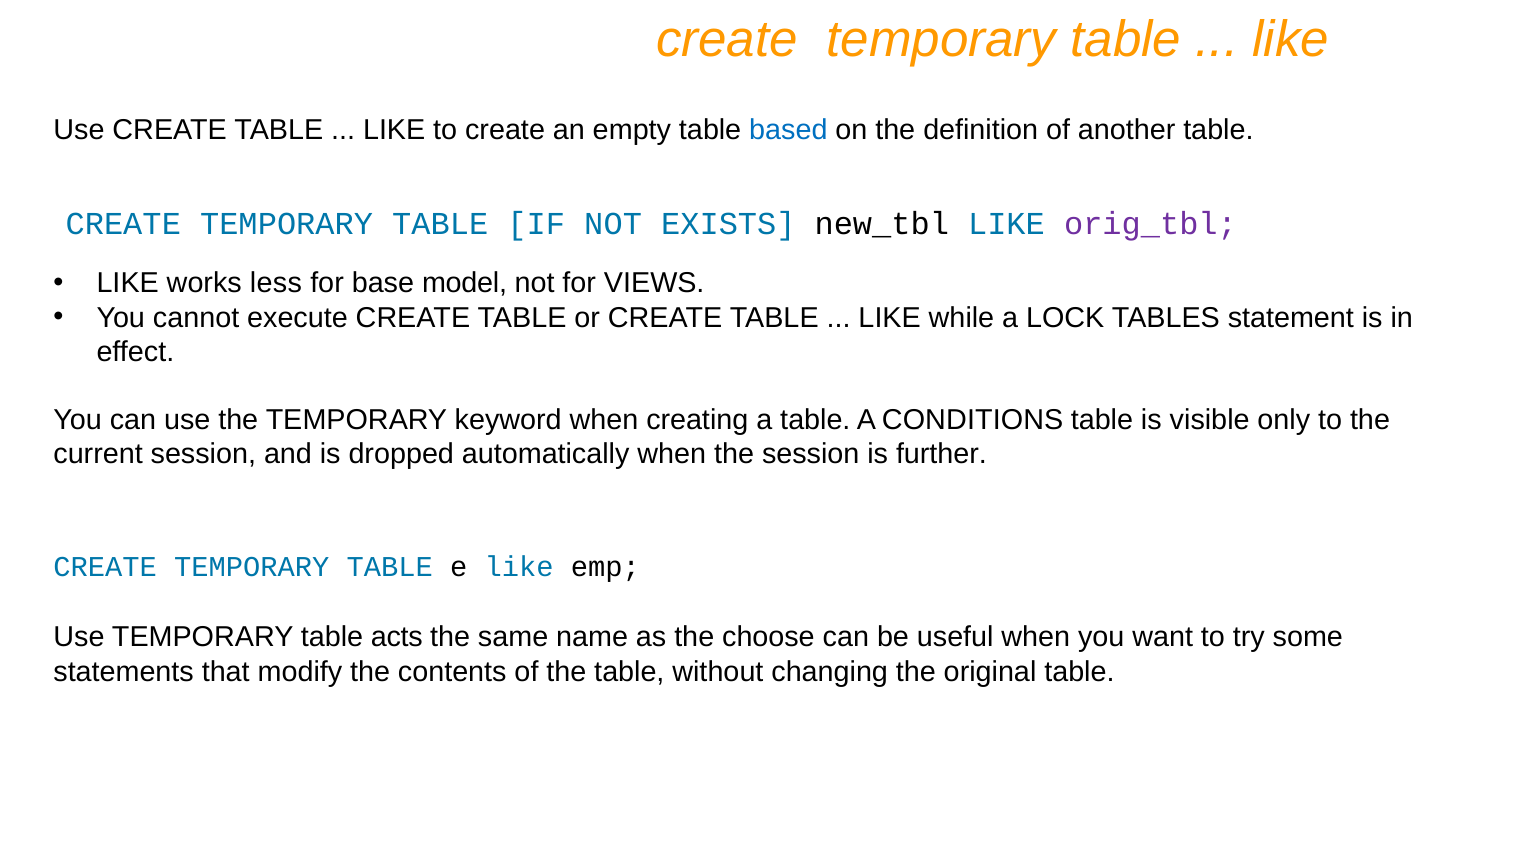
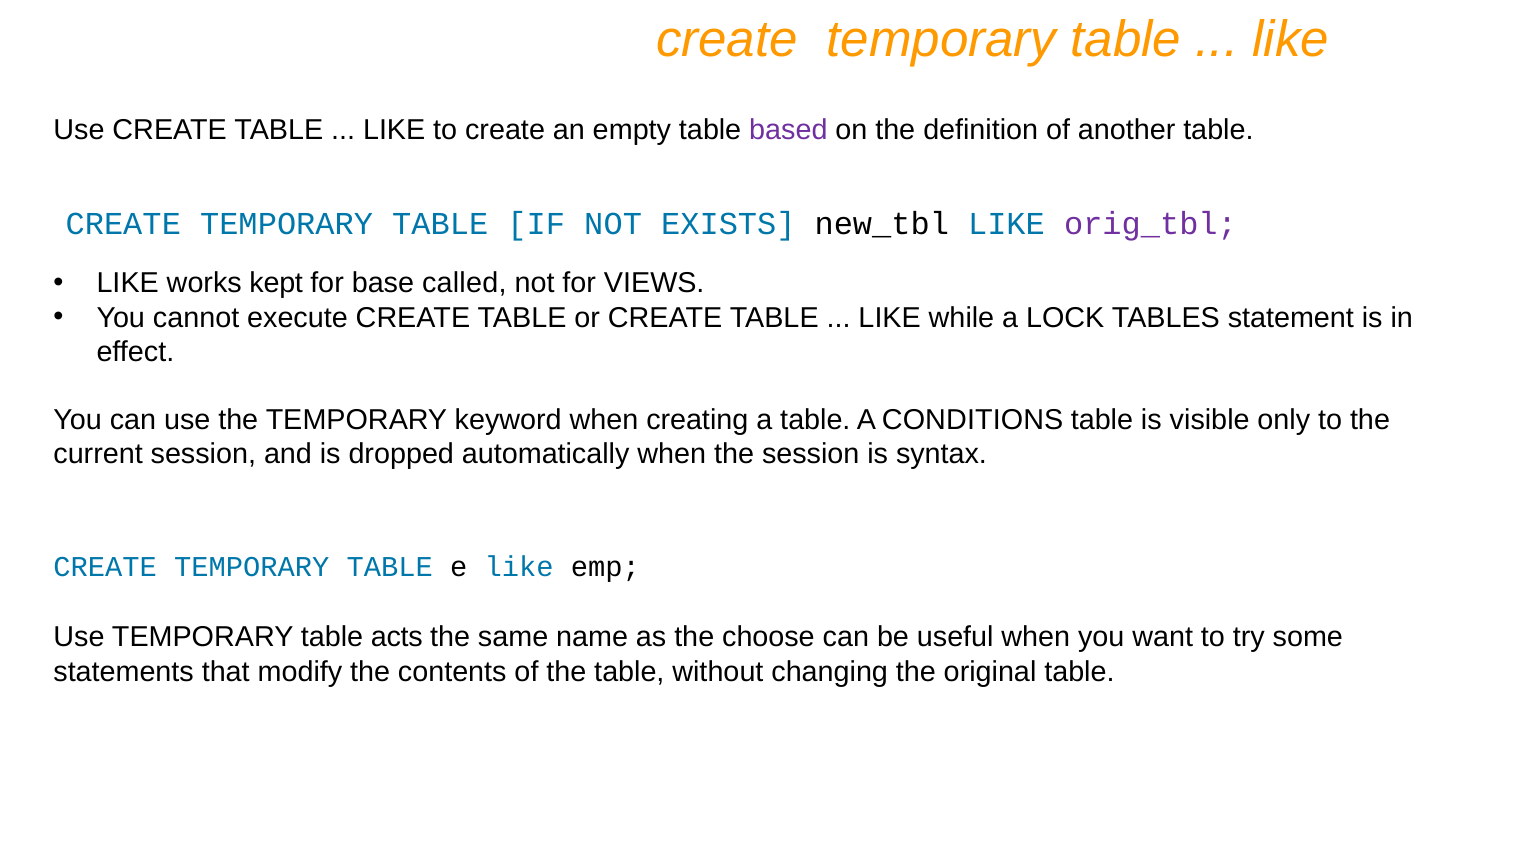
based colour: blue -> purple
less: less -> kept
model: model -> called
further: further -> syntax
